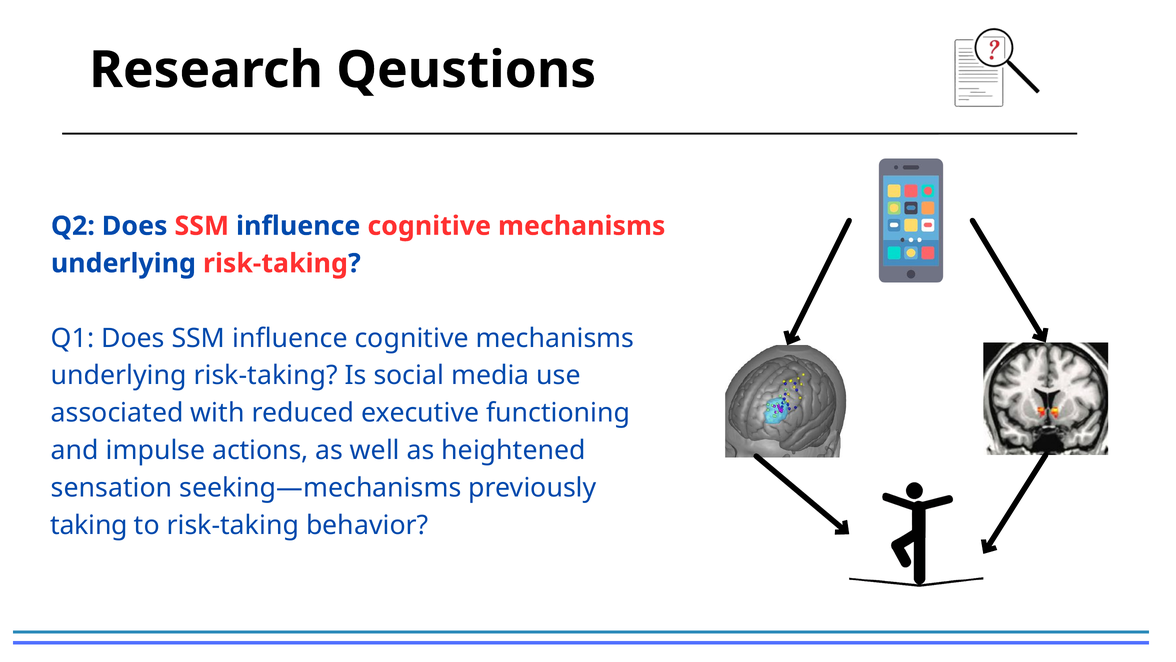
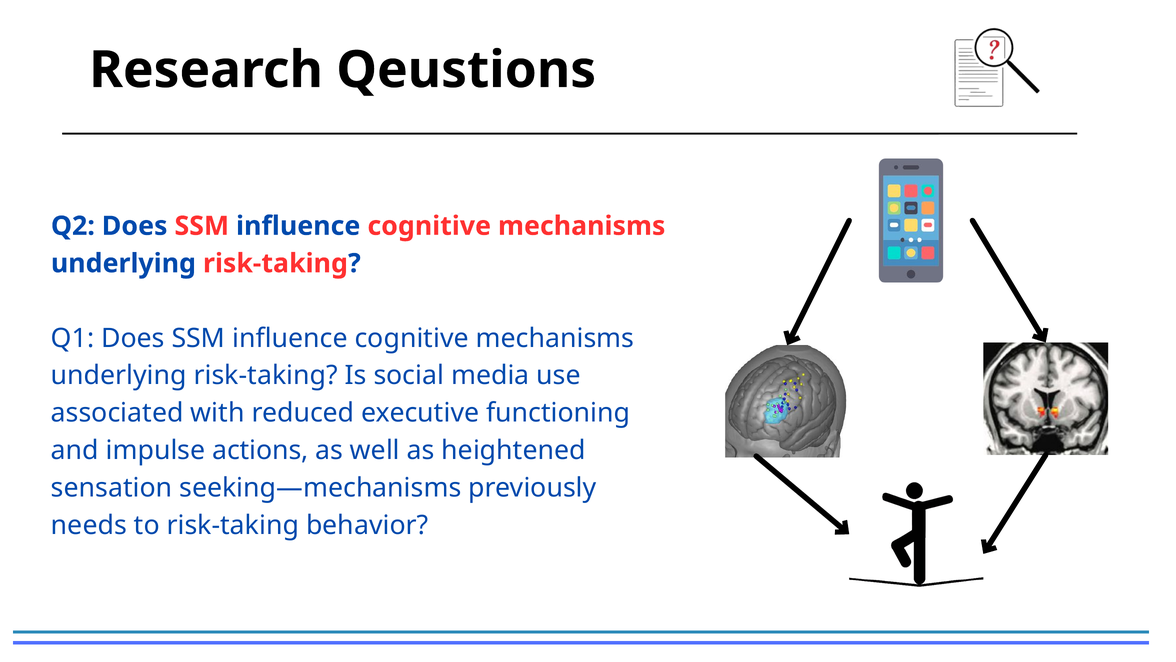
taking: taking -> needs
